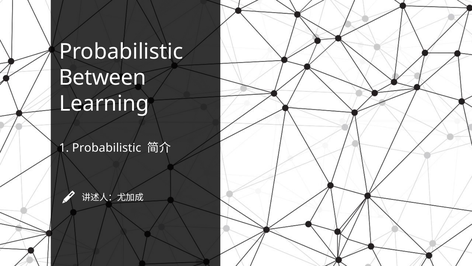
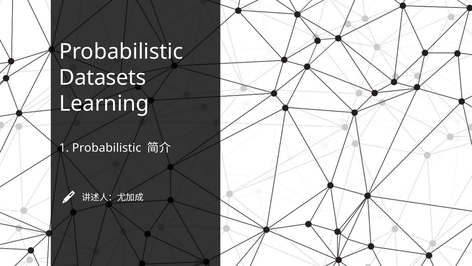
Between: Between -> Datasets
